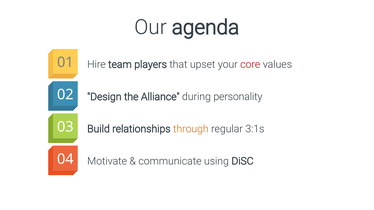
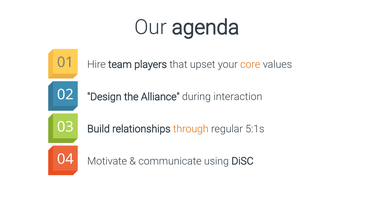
core colour: red -> orange
personality: personality -> interaction
3:1s: 3:1s -> 5:1s
